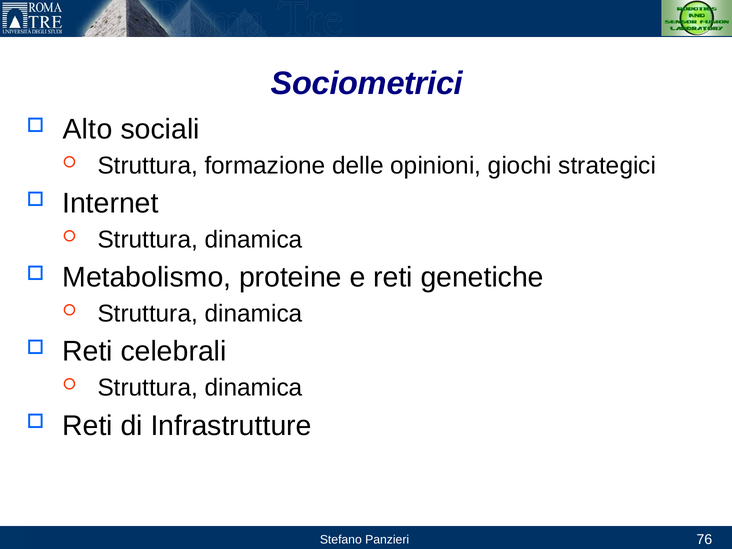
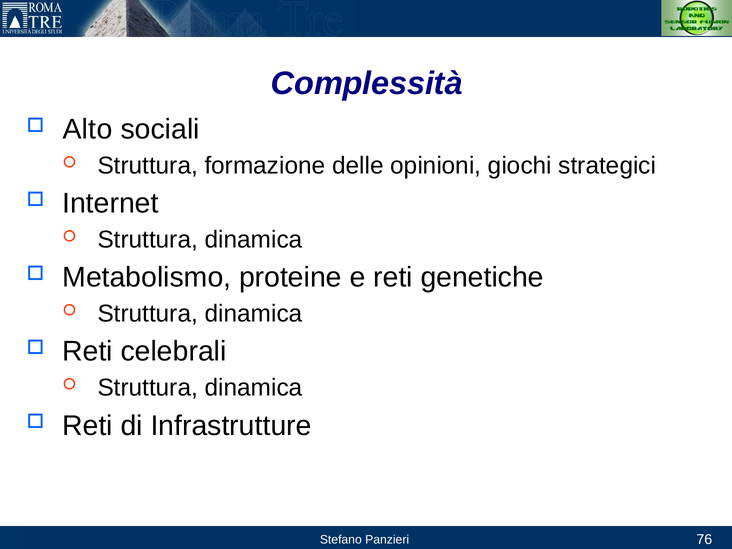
Sociometrici: Sociometrici -> Complessità
